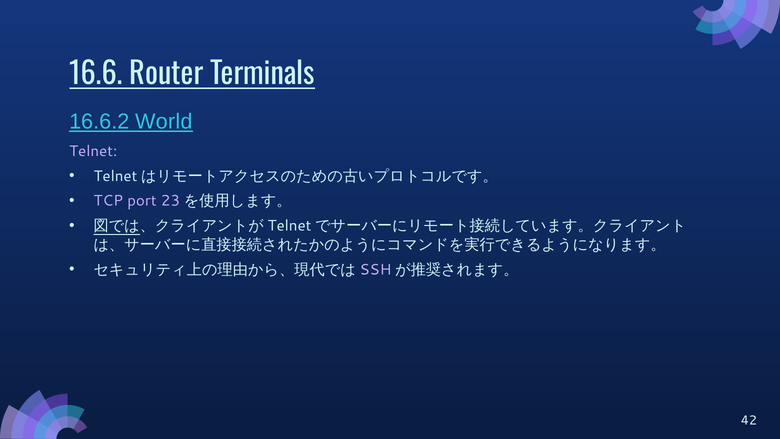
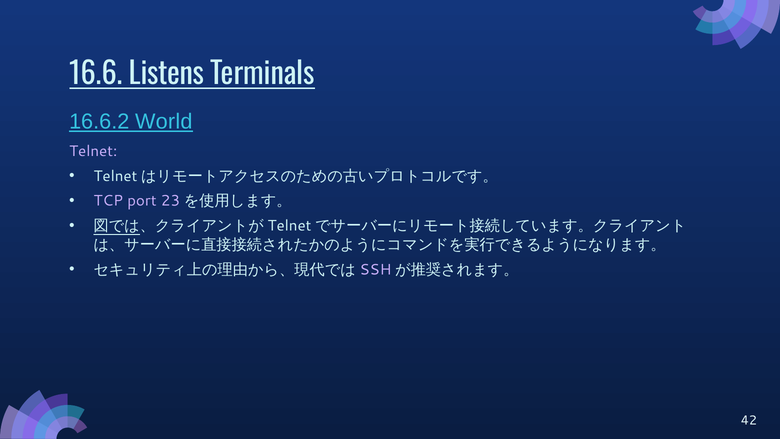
Router: Router -> Listens
